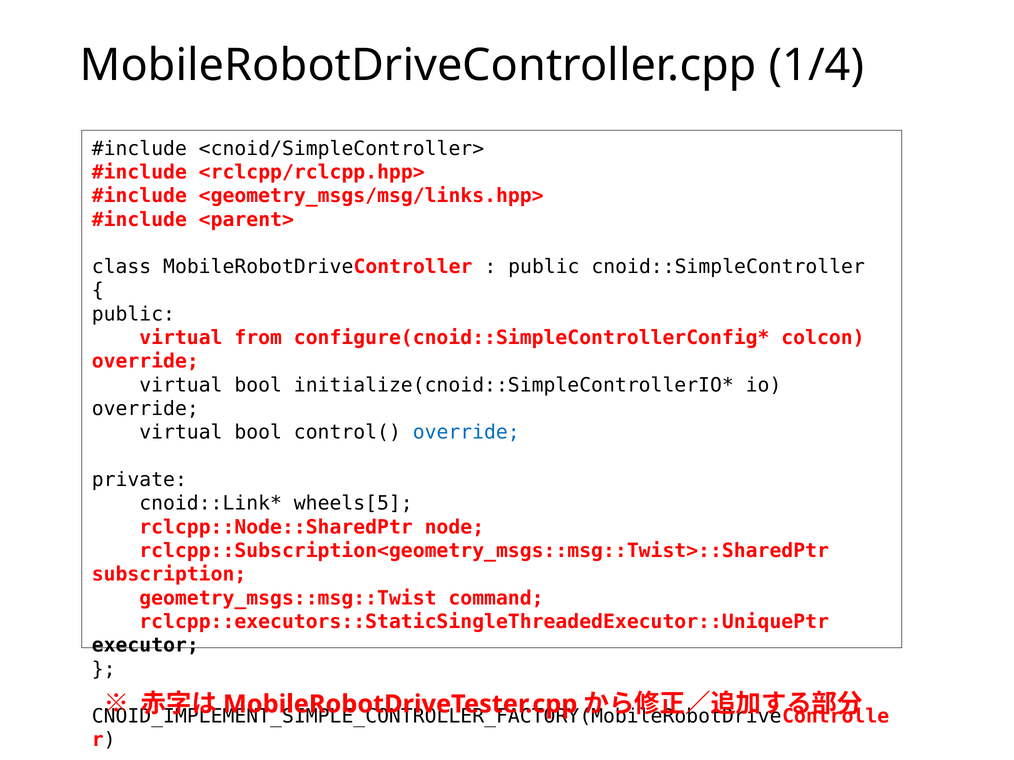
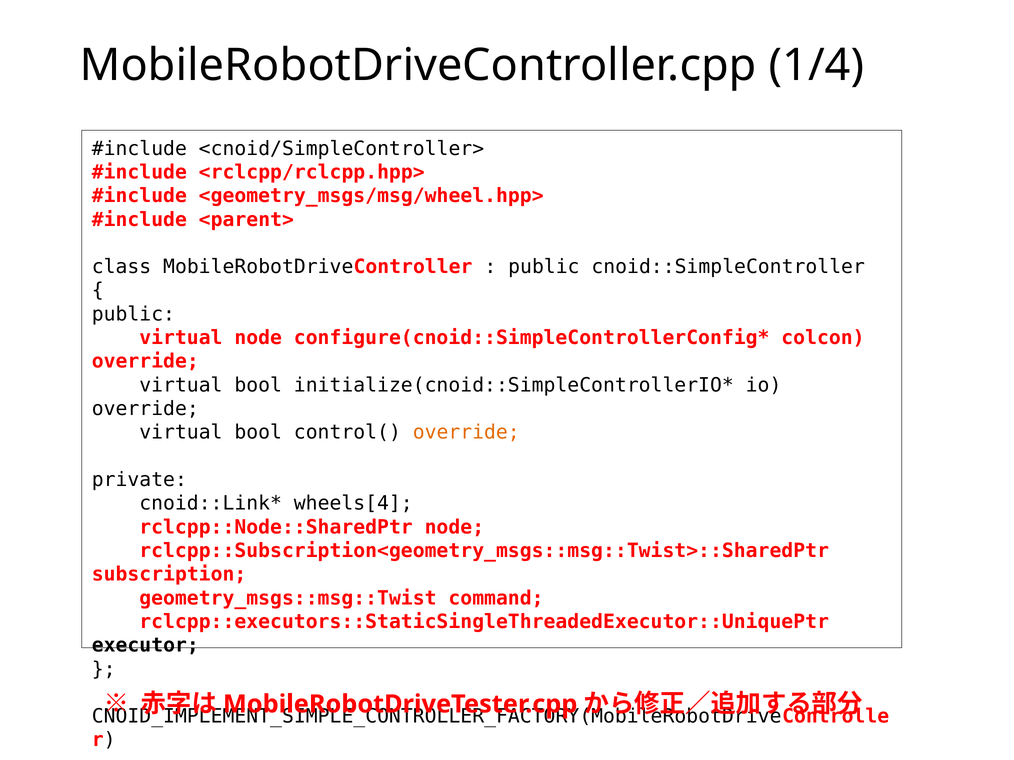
<geometry_msgs/msg/links.hpp>: <geometry_msgs/msg/links.hpp> -> <geometry_msgs/msg/wheel.hpp>
virtual from: from -> node
override at (466, 433) colour: blue -> orange
wheels[5: wheels[5 -> wheels[4
